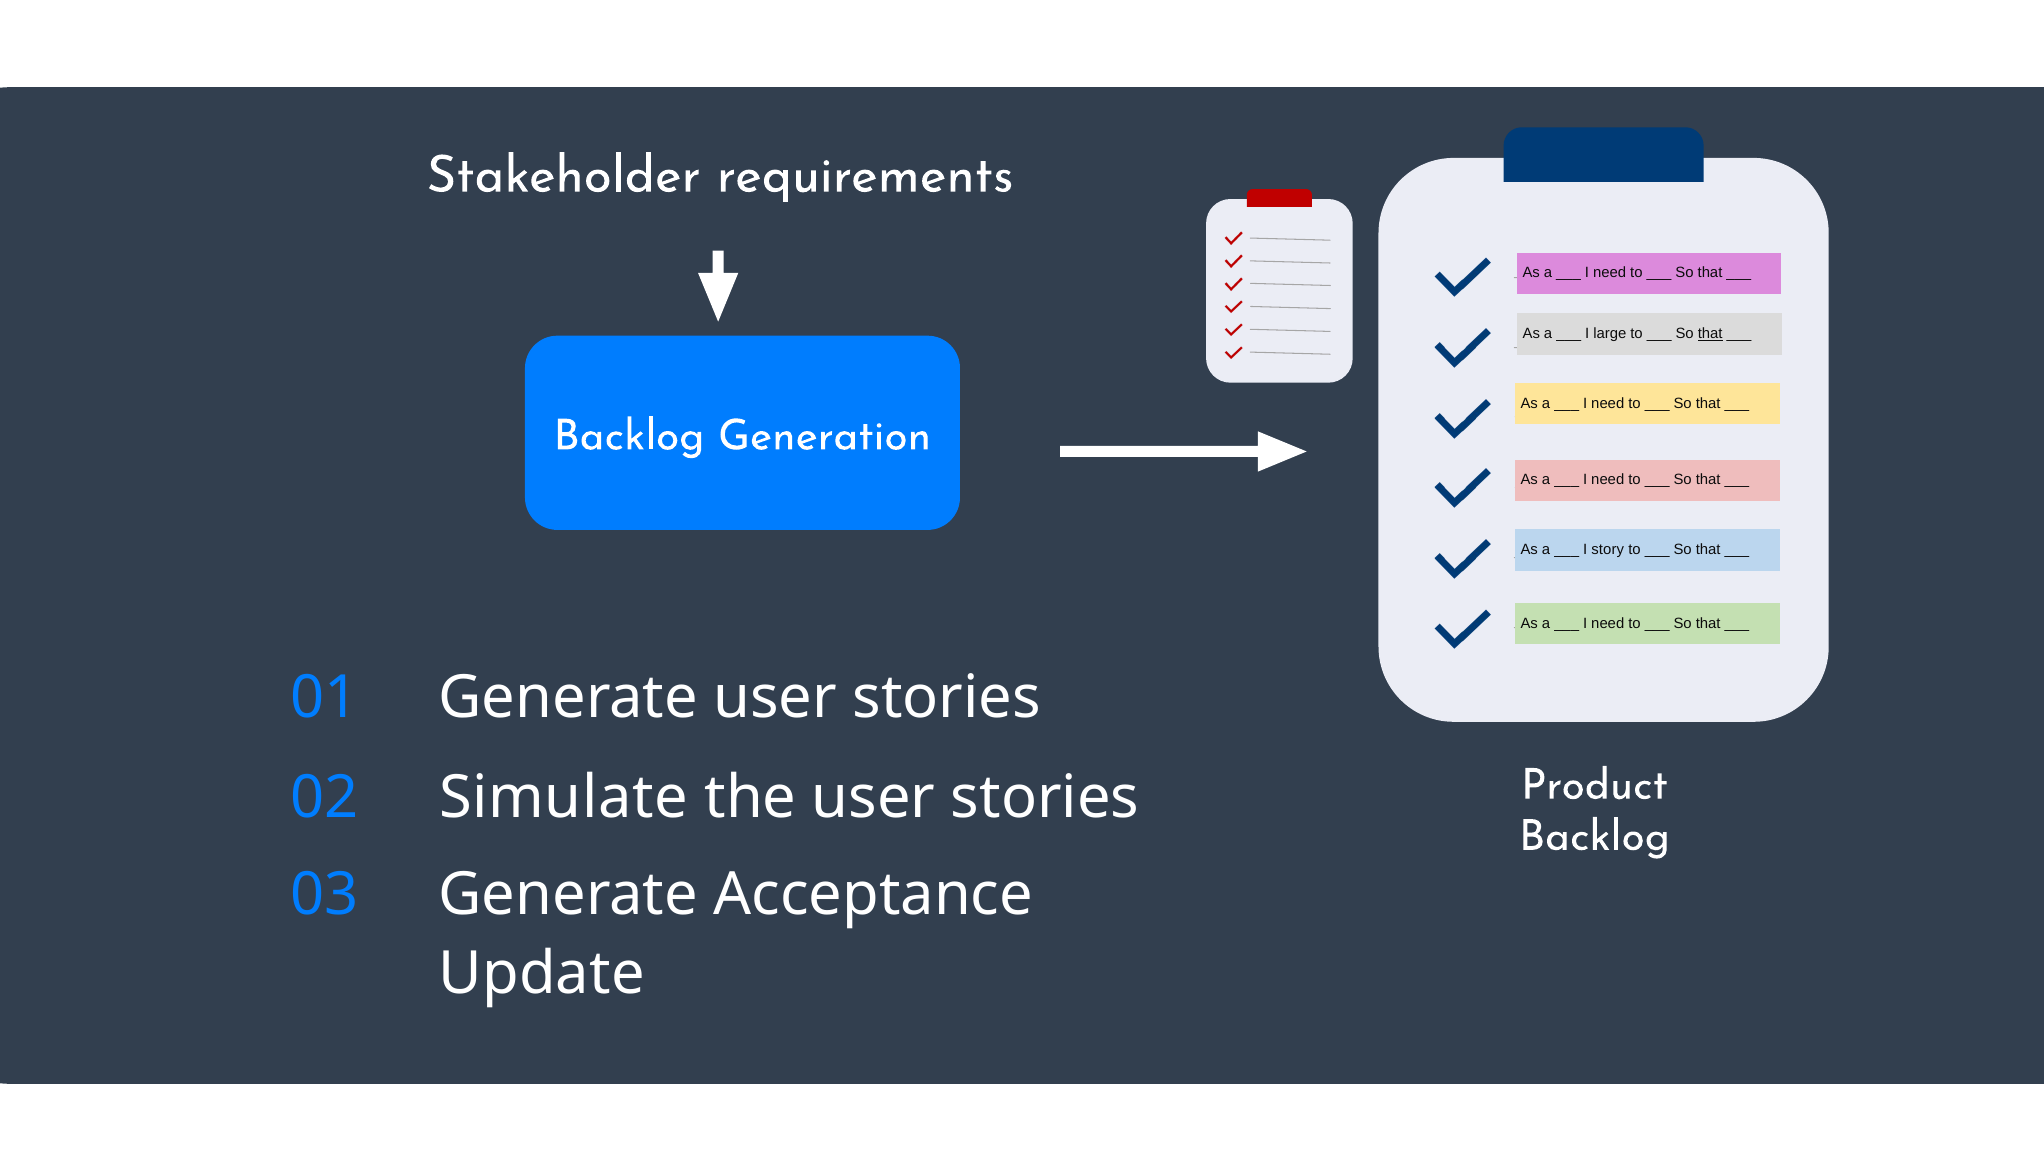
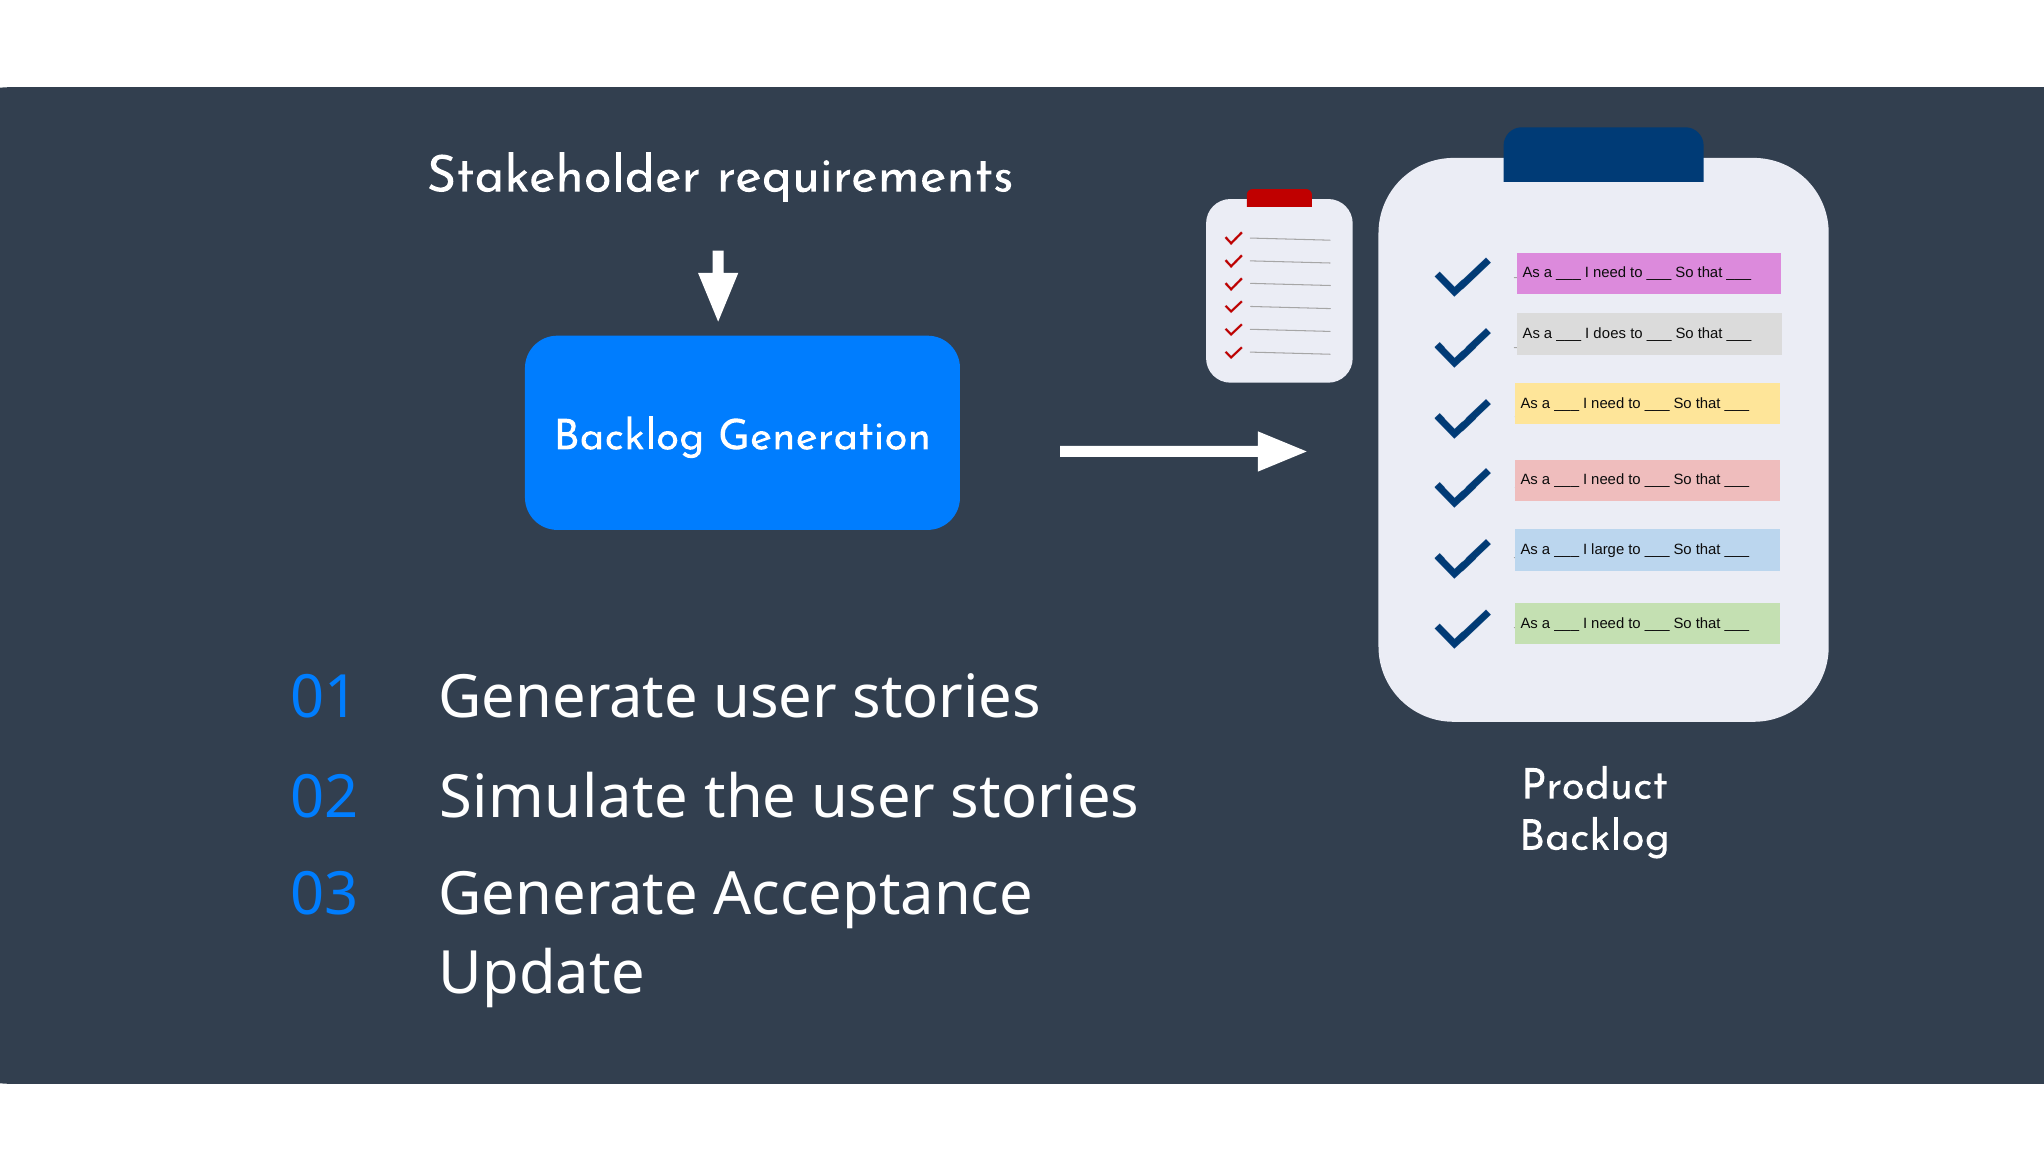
large: large -> does
that at (1710, 334) underline: present -> none
I story: story -> large
